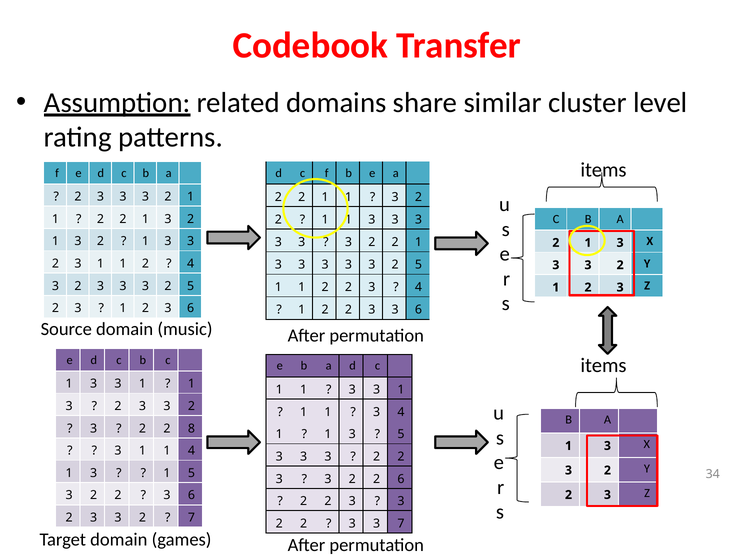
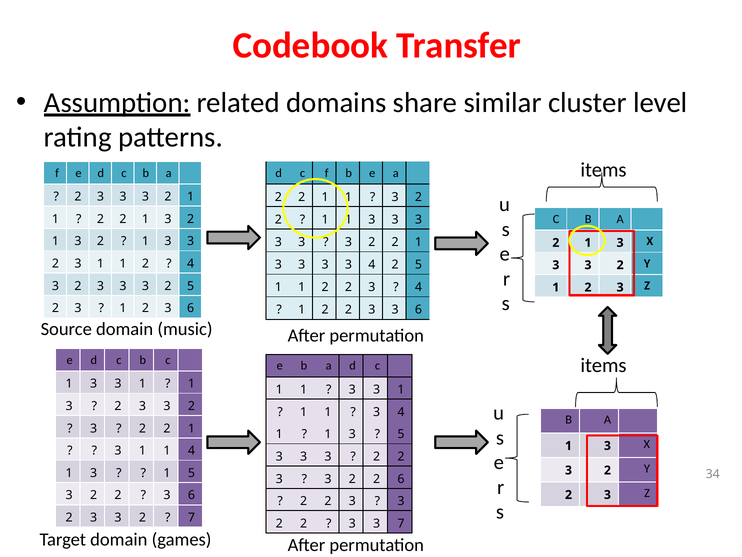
3 at (372, 264): 3 -> 4
8 at (191, 428): 8 -> 1
